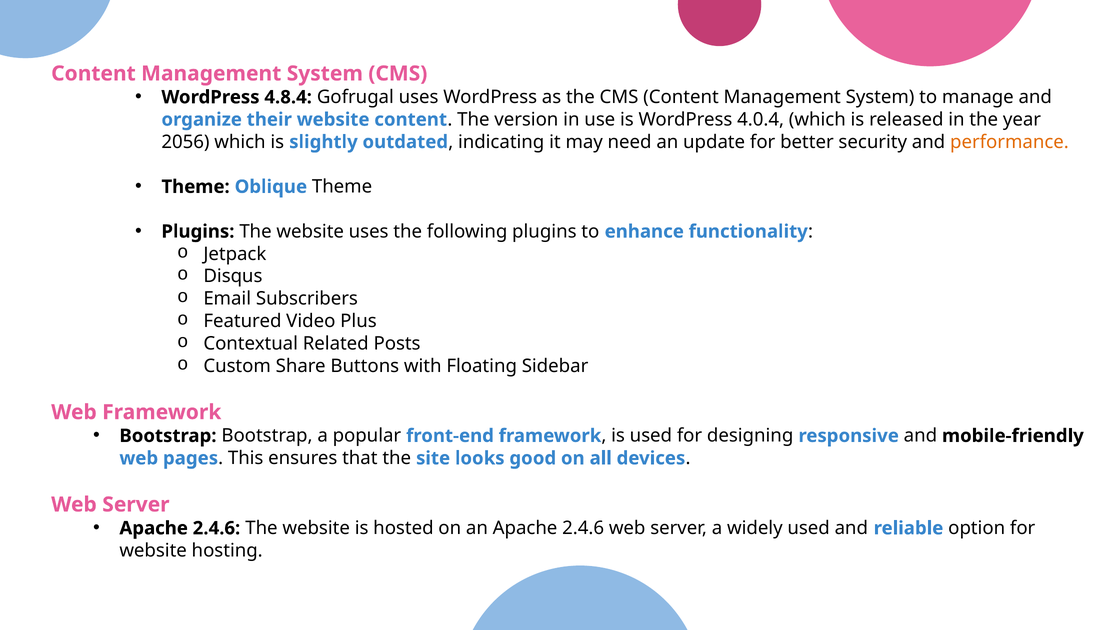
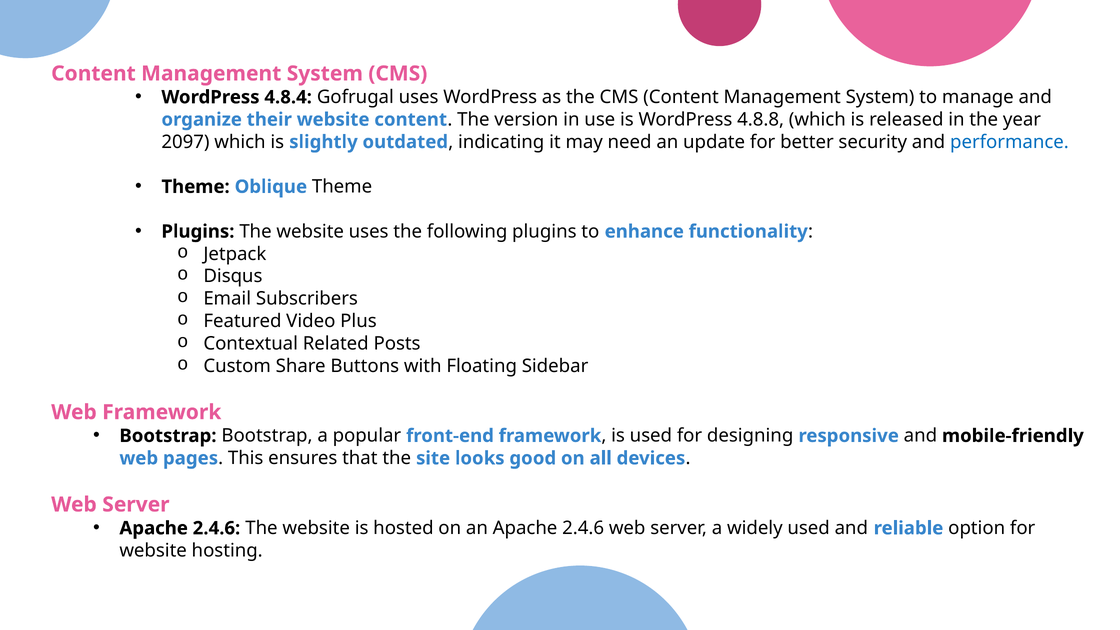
4.0.4: 4.0.4 -> 4.8.8
2056: 2056 -> 2097
performance colour: orange -> blue
